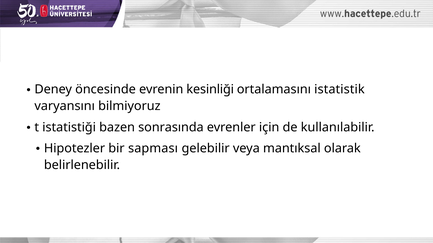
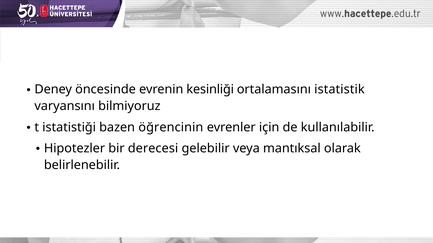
sonrasında: sonrasında -> öğrencinin
sapması: sapması -> derecesi
